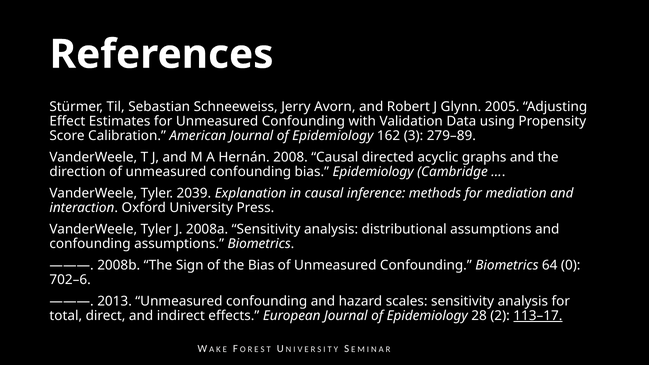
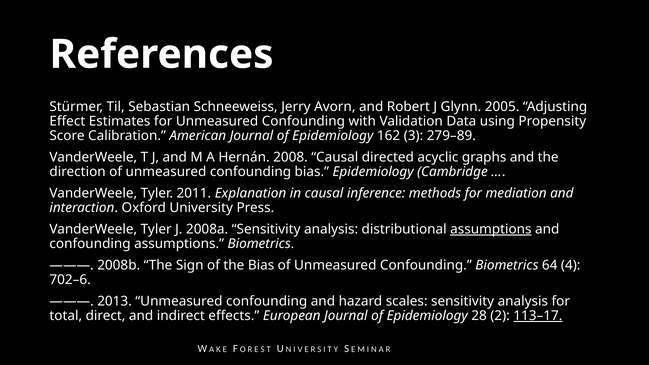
2039: 2039 -> 2011
assumptions at (491, 229) underline: none -> present
0: 0 -> 4
